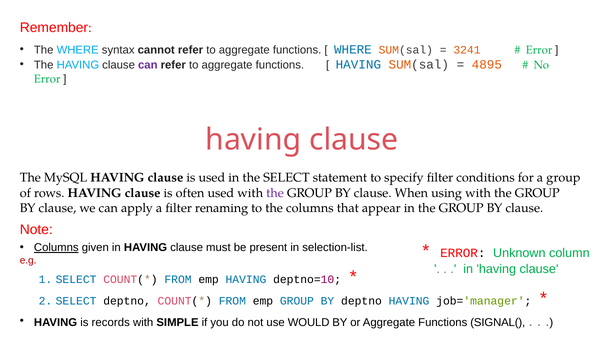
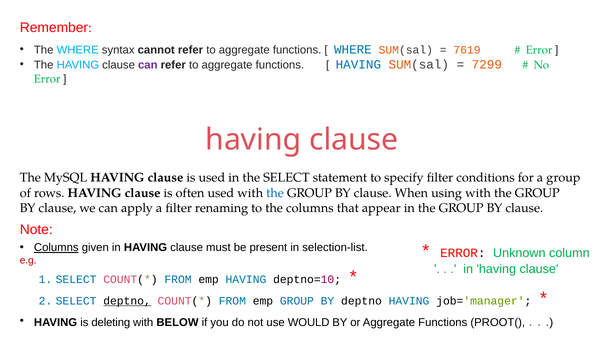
3241: 3241 -> 7619
4895: 4895 -> 7299
the at (275, 193) colour: purple -> blue
deptno at (127, 301) underline: none -> present
records: records -> deleting
SIMPLE: SIMPLE -> BELOW
SIGNAL(: SIGNAL( -> PROOT(
